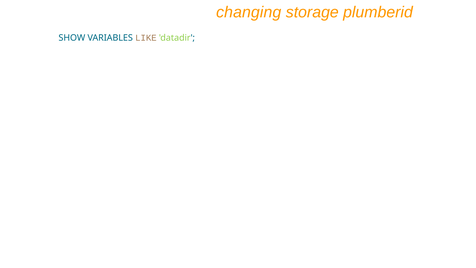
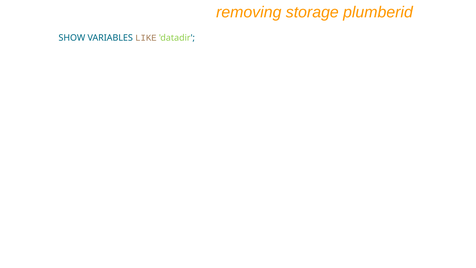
changing: changing -> removing
